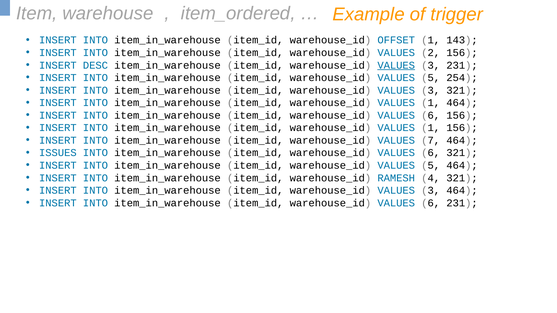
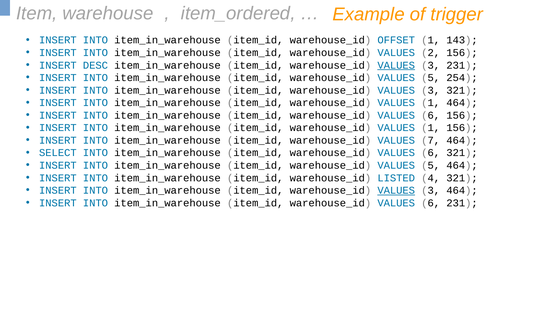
ISSUES: ISSUES -> SELECT
RAMESH: RAMESH -> LISTED
VALUES at (396, 191) underline: none -> present
